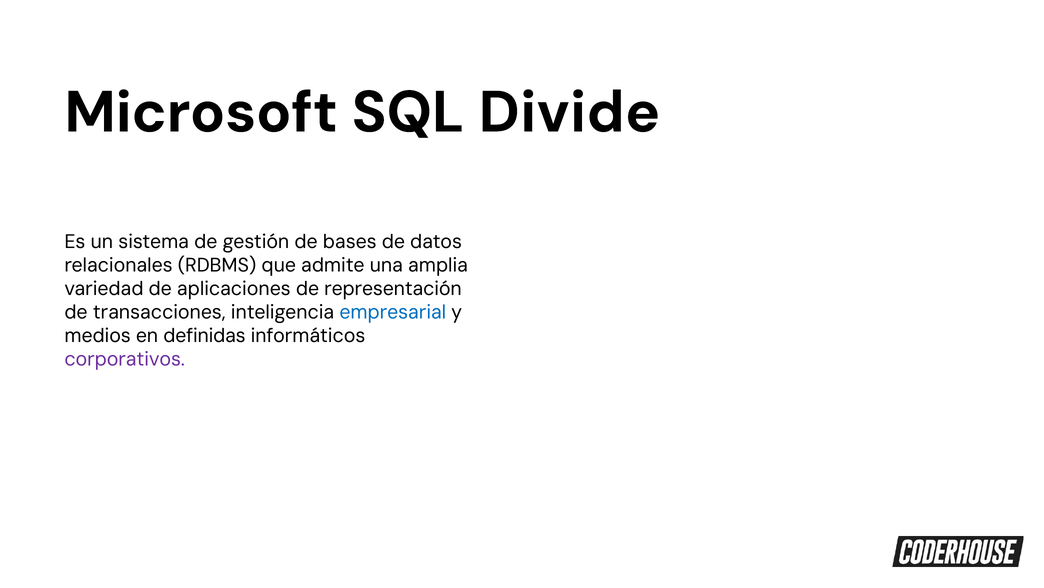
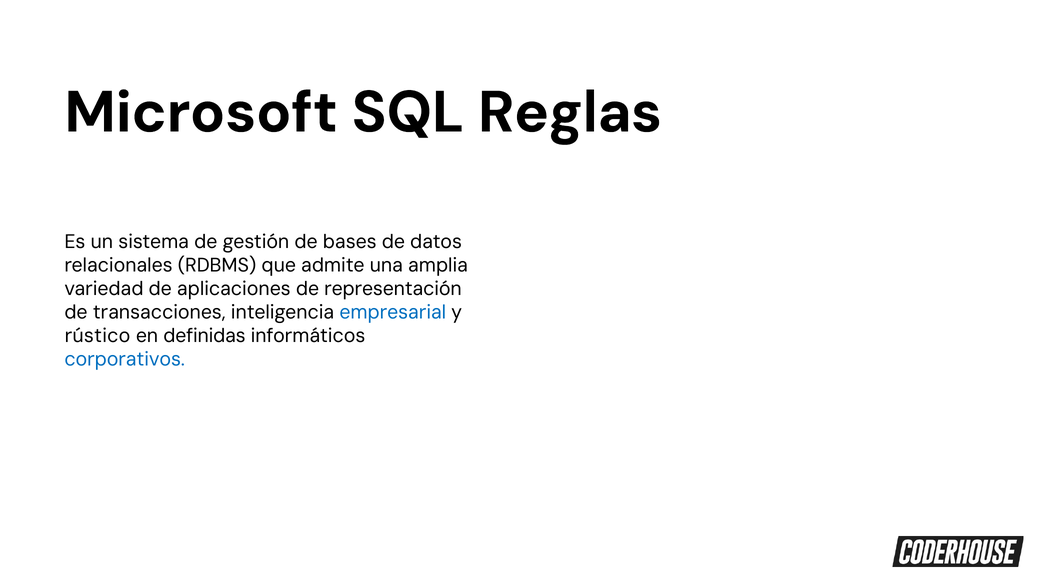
Divide: Divide -> Reglas
medios: medios -> rústico
corporativos colour: purple -> blue
